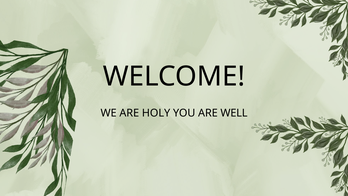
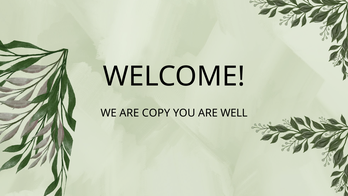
HOLY: HOLY -> COPY
